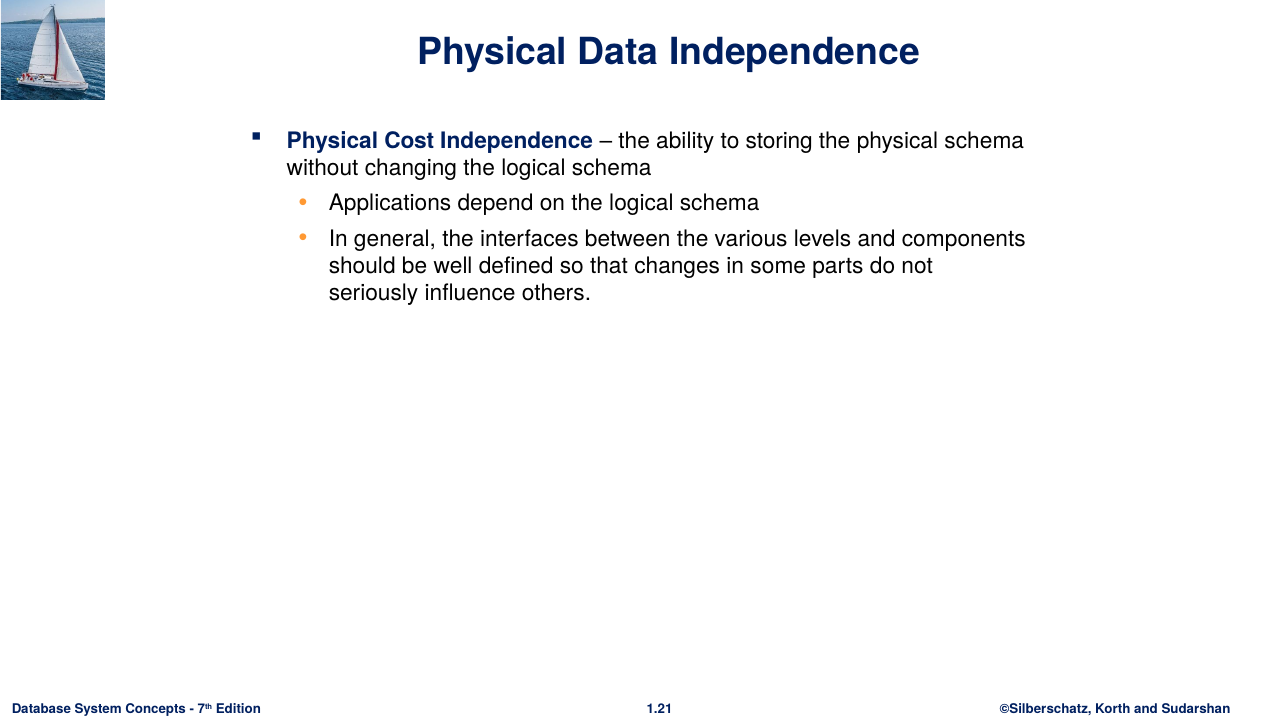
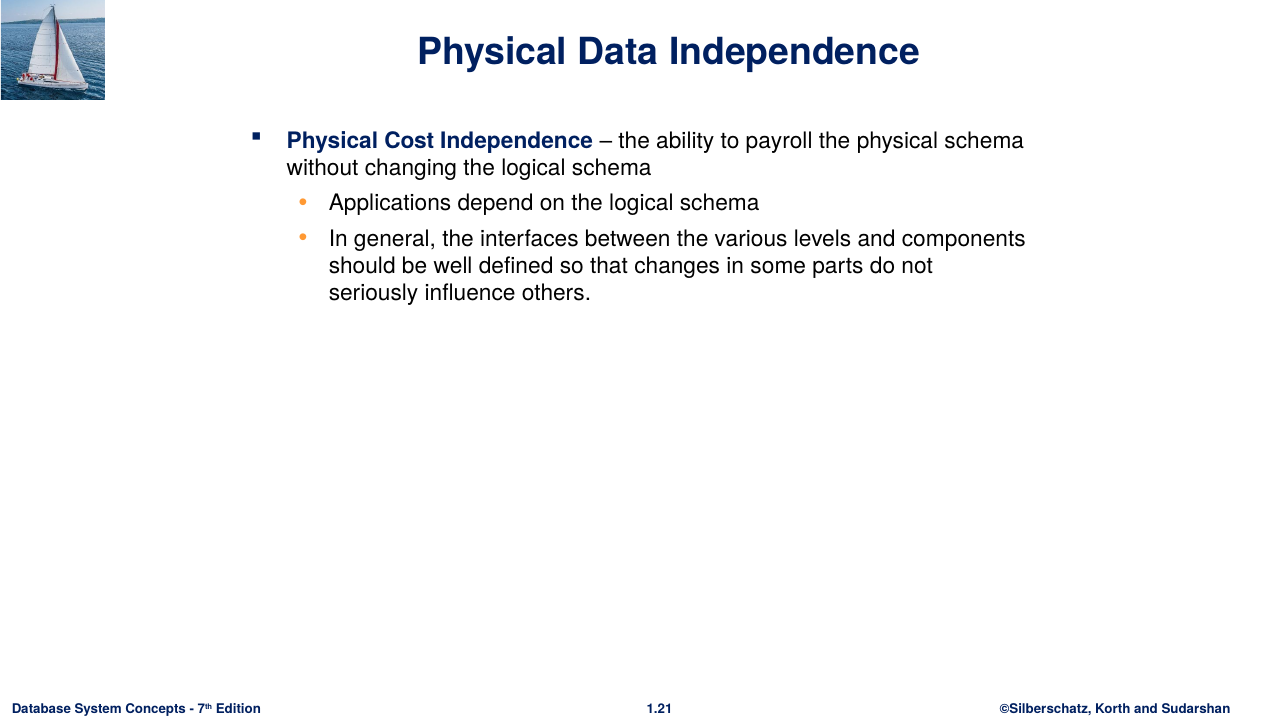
storing: storing -> payroll
